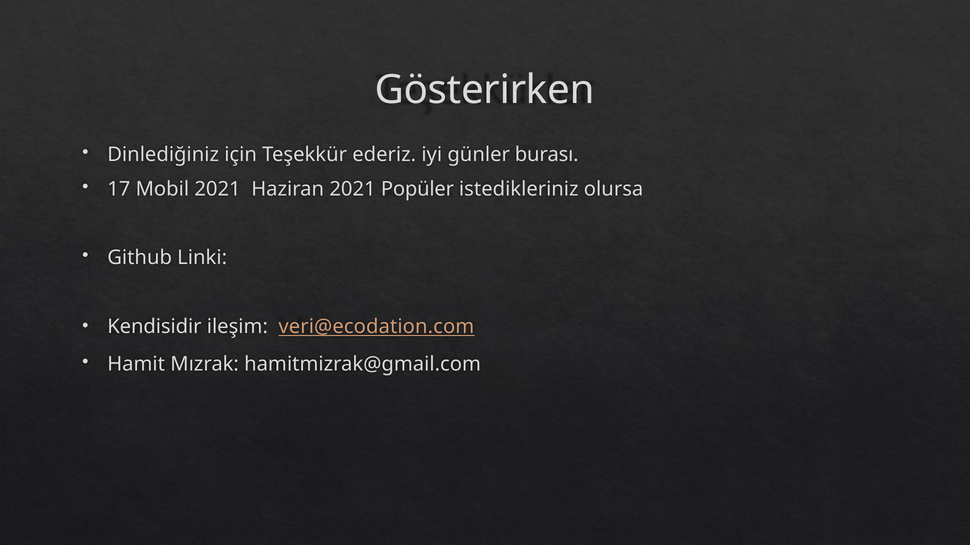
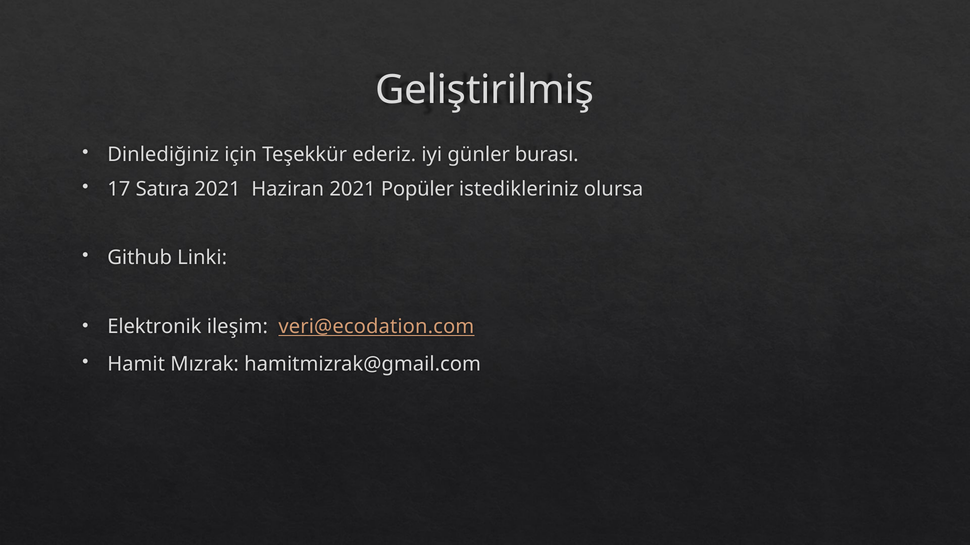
Gösterirken: Gösterirken -> Geliştirilmiş
Mobil: Mobil -> Satıra
Kendisidir: Kendisidir -> Elektronik
